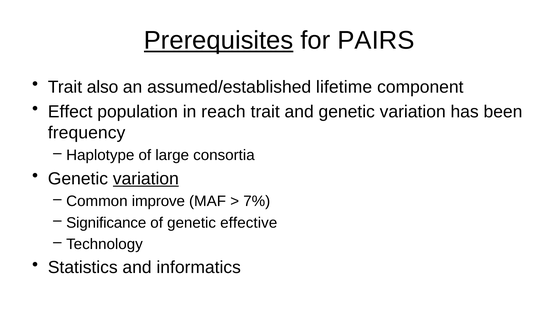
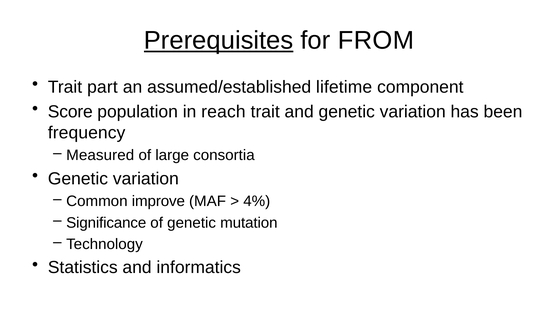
PAIRS: PAIRS -> FROM
also: also -> part
Effect: Effect -> Score
Haplotype: Haplotype -> Measured
variation at (146, 179) underline: present -> none
7%: 7% -> 4%
effective: effective -> mutation
